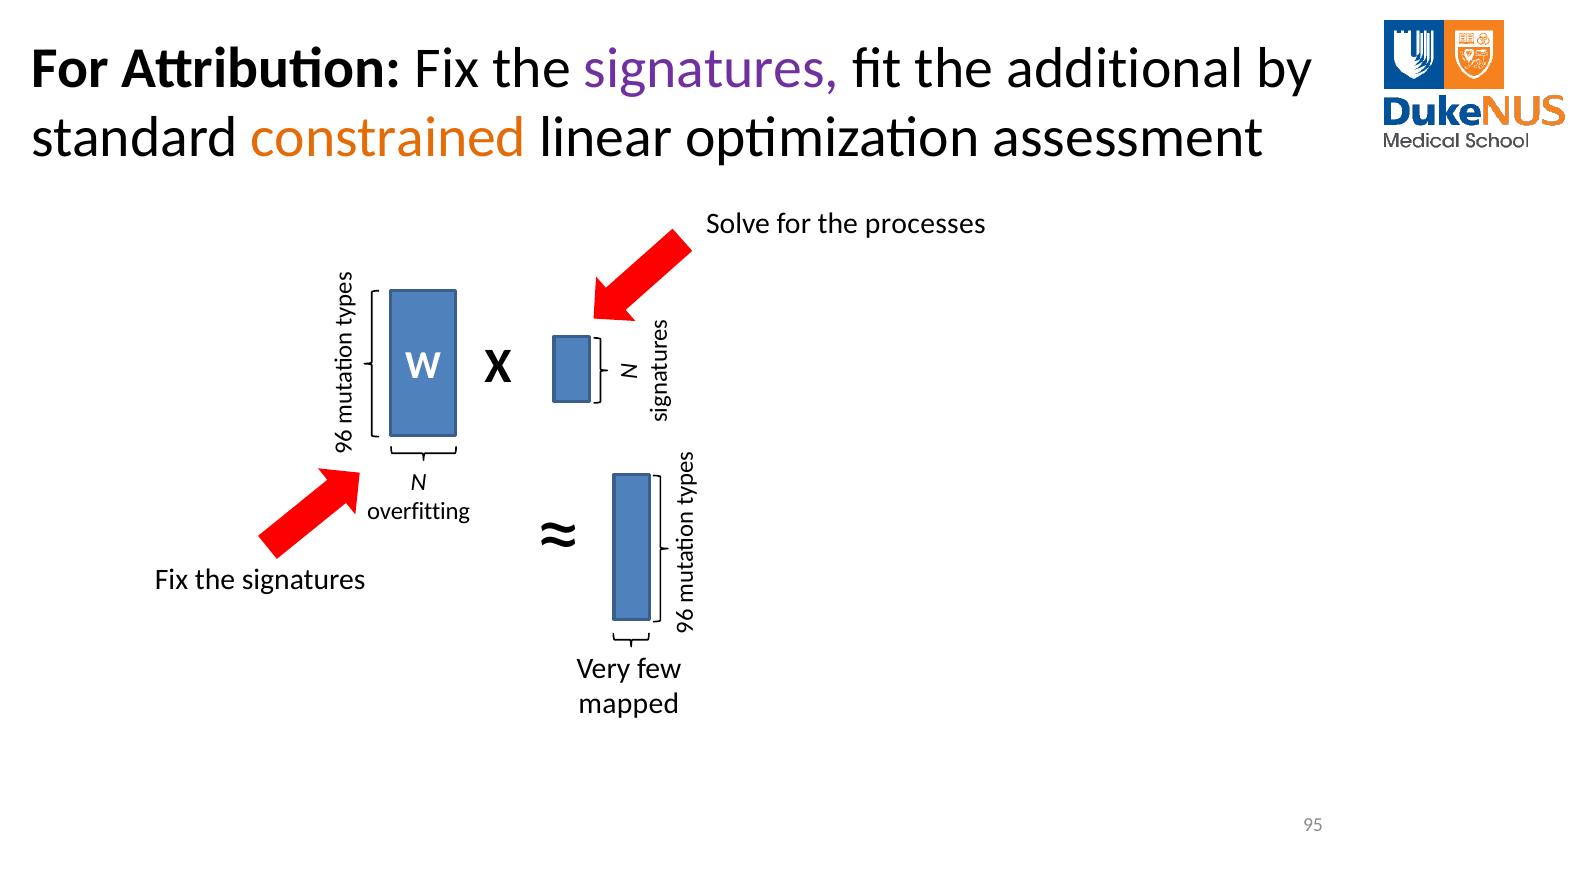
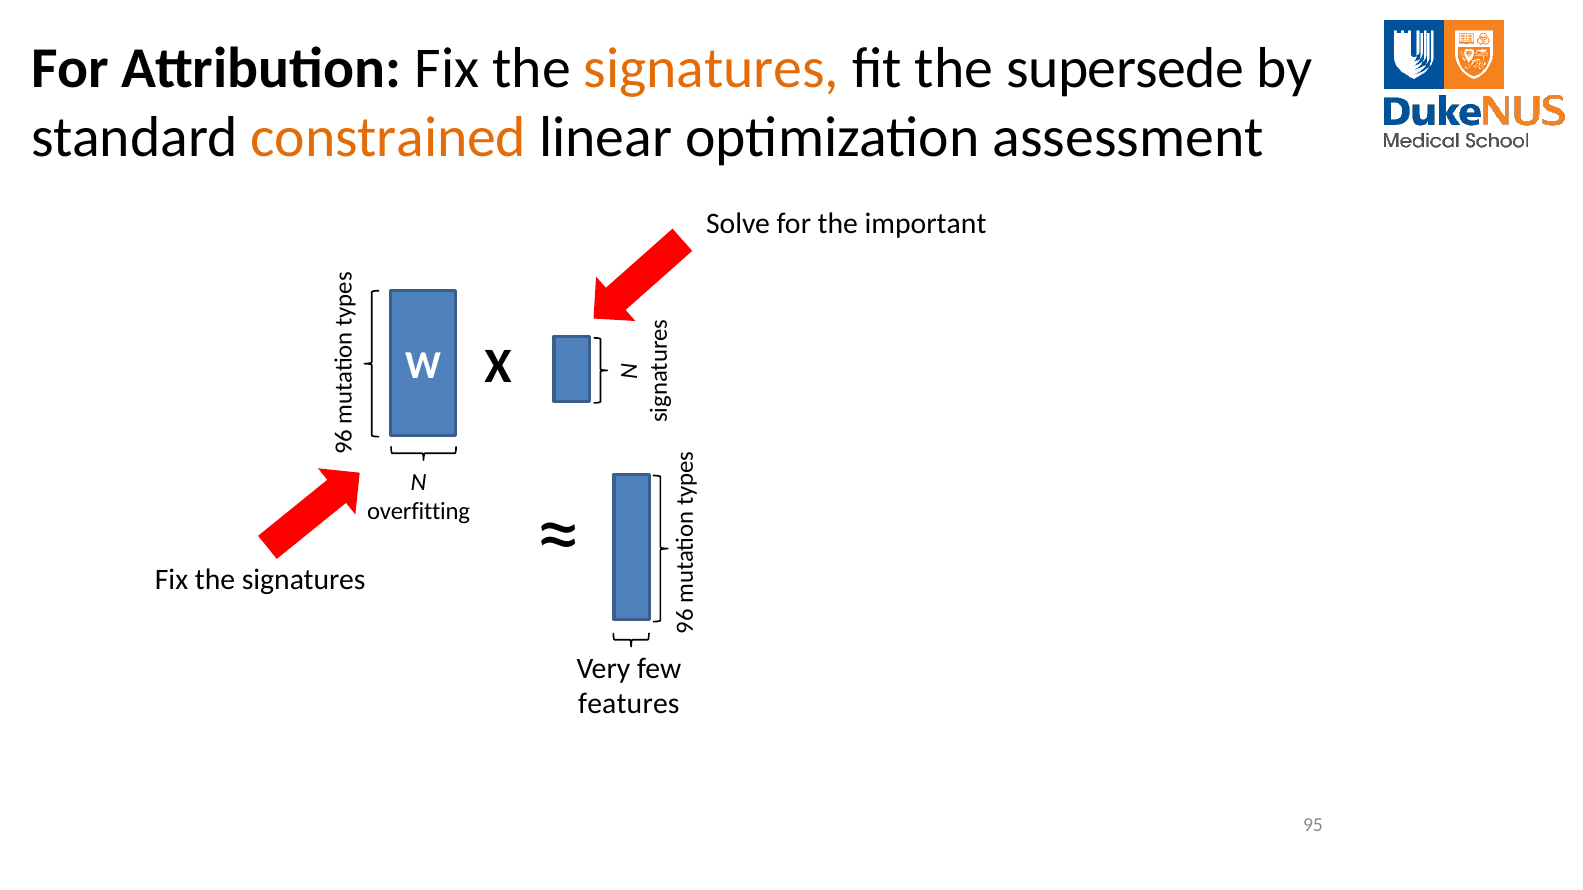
signatures at (712, 68) colour: purple -> orange
additional: additional -> supersede
processes: processes -> important
mapped: mapped -> features
